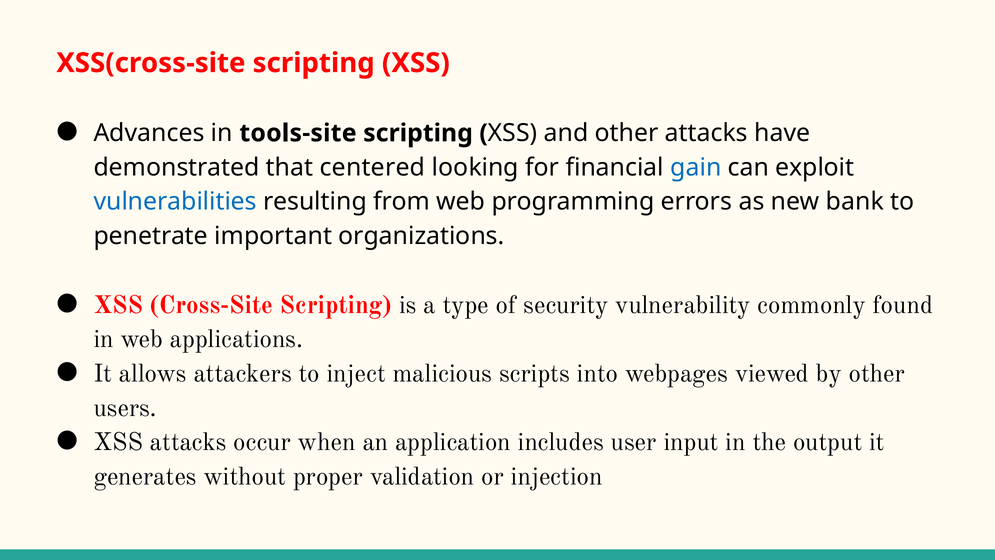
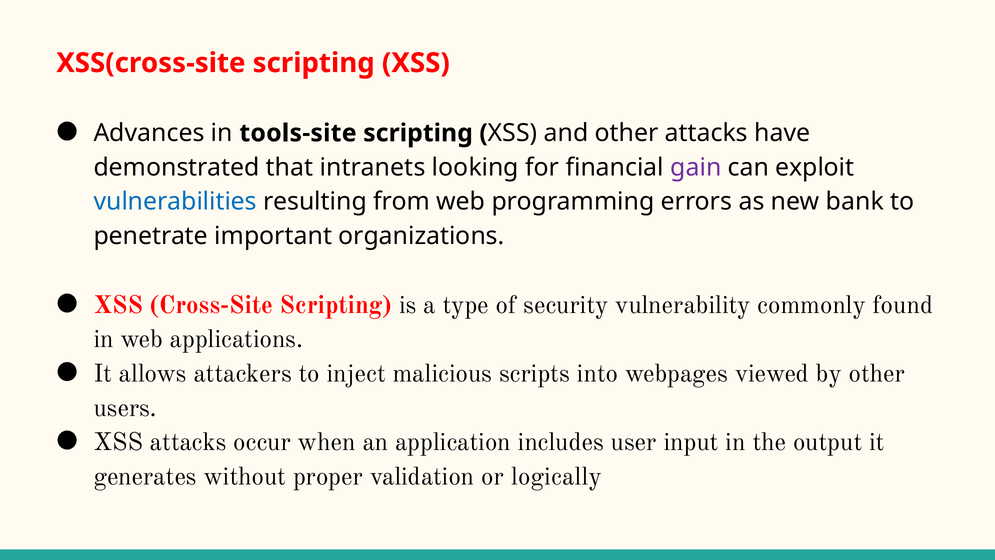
centered: centered -> intranets
gain colour: blue -> purple
injection: injection -> logically
